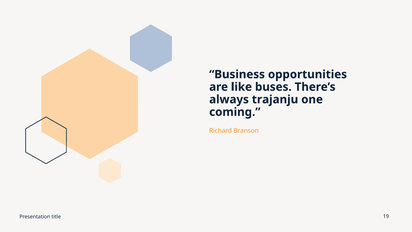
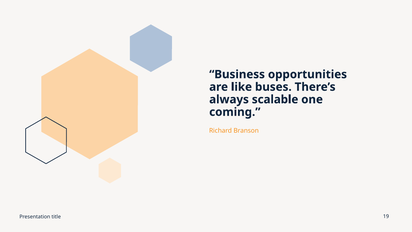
trajanju: trajanju -> scalable
